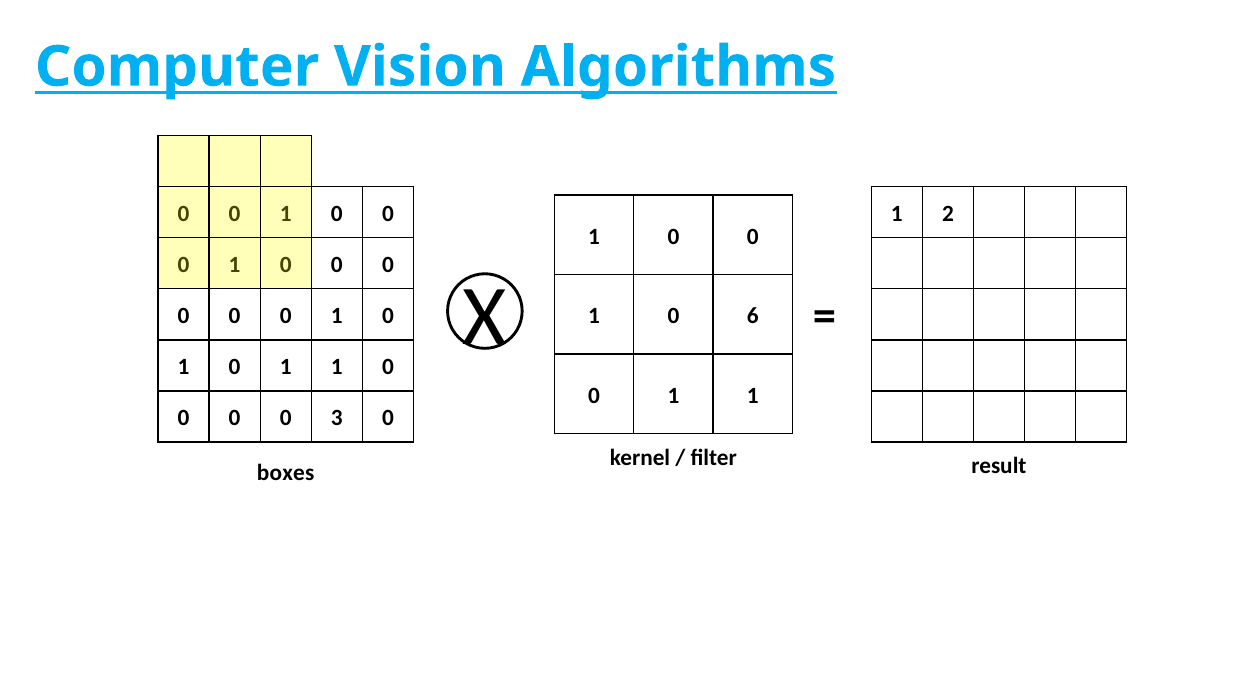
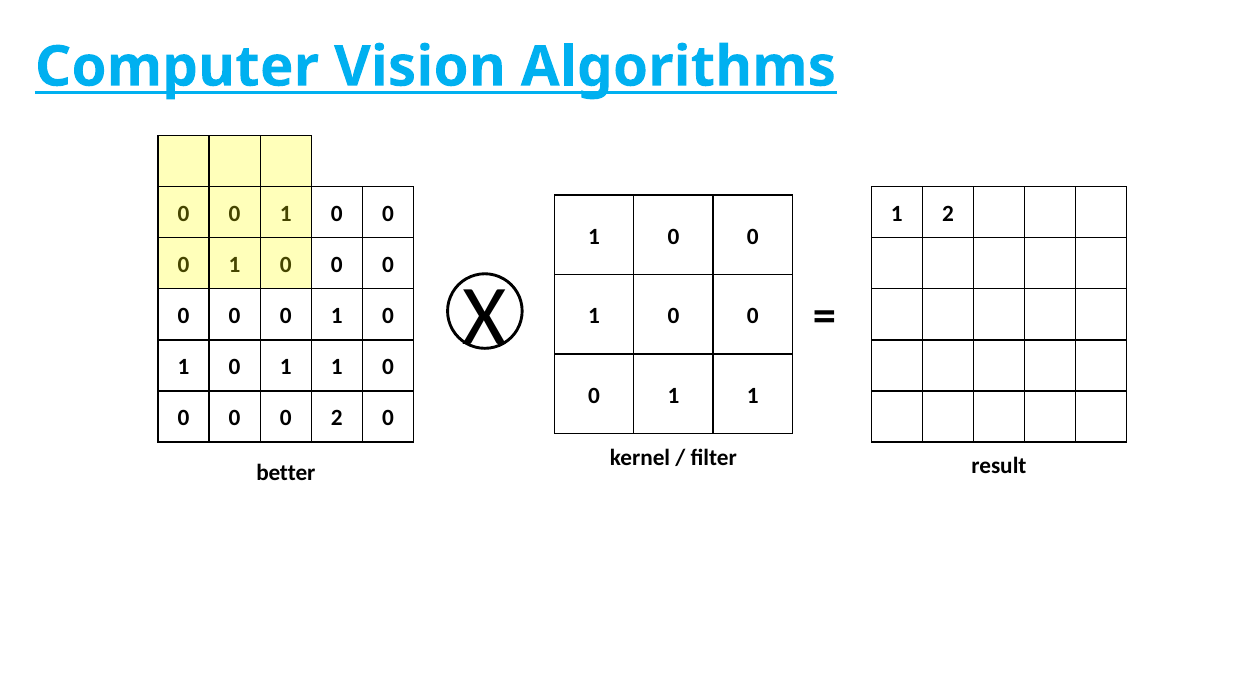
6 at (753, 316): 6 -> 0
0 3: 3 -> 2
boxes: boxes -> better
